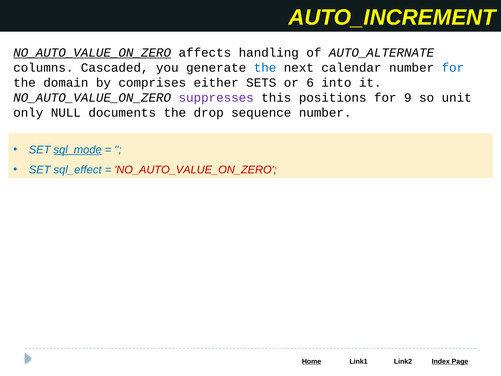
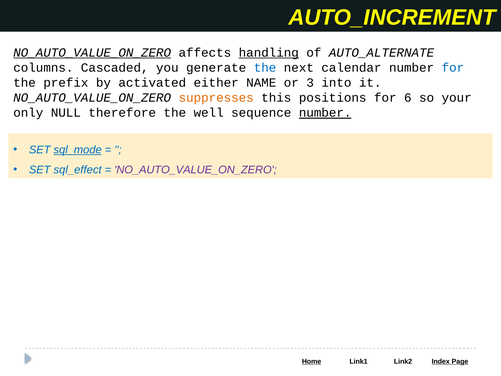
handling underline: none -> present
domain: domain -> prefix
comprises: comprises -> activated
SETS: SETS -> NAME
6: 6 -> 3
suppresses colour: purple -> orange
9: 9 -> 6
unit: unit -> your
documents: documents -> therefore
drop: drop -> well
number at (325, 113) underline: none -> present
NO_AUTO_VALUE_ON_ZERO at (196, 170) colour: red -> purple
